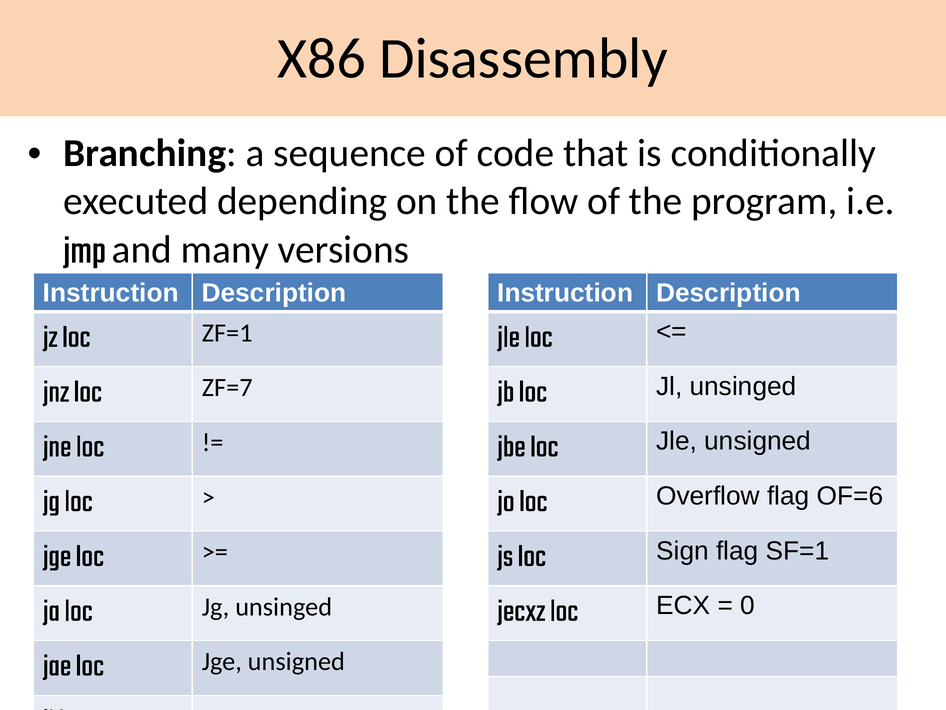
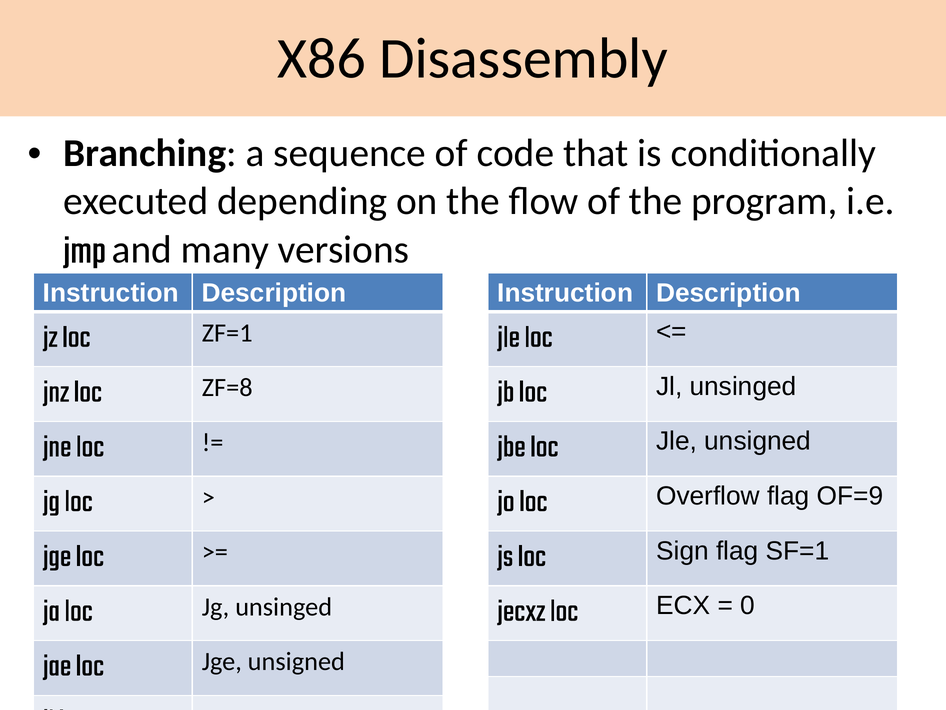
ZF=7: ZF=7 -> ZF=8
OF=6: OF=6 -> OF=9
